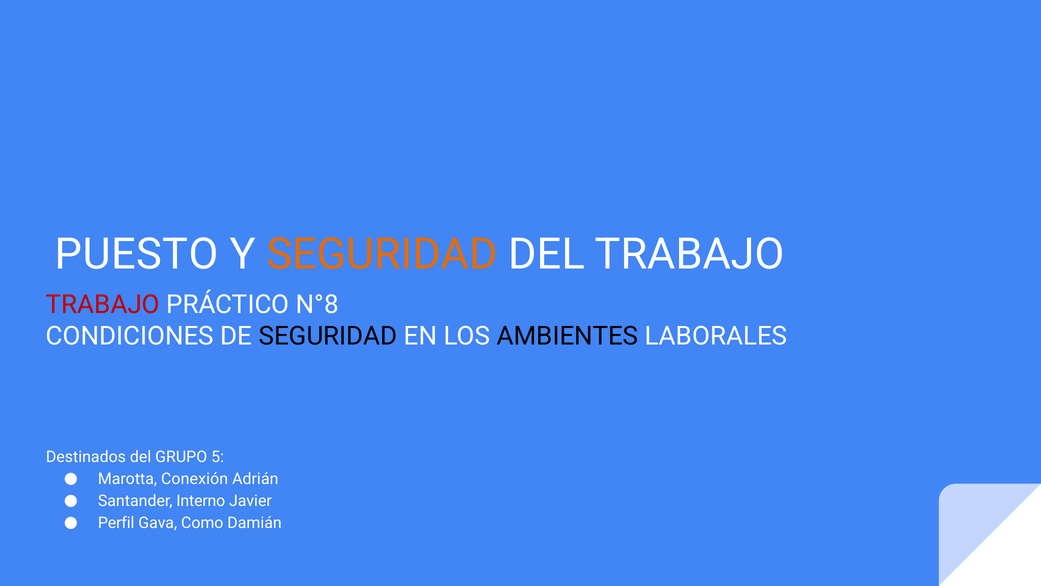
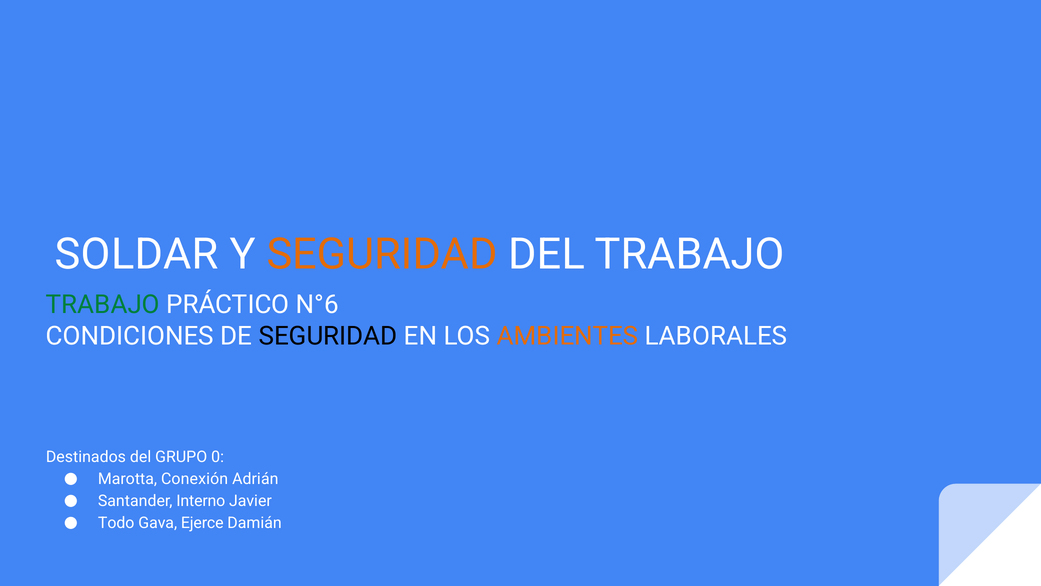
PUESTO: PUESTO -> SOLDAR
TRABAJO at (103, 304) colour: red -> green
N°8: N°8 -> N°6
AMBIENTES colour: black -> orange
5: 5 -> 0
Perfil: Perfil -> Todo
Como: Como -> Ejerce
